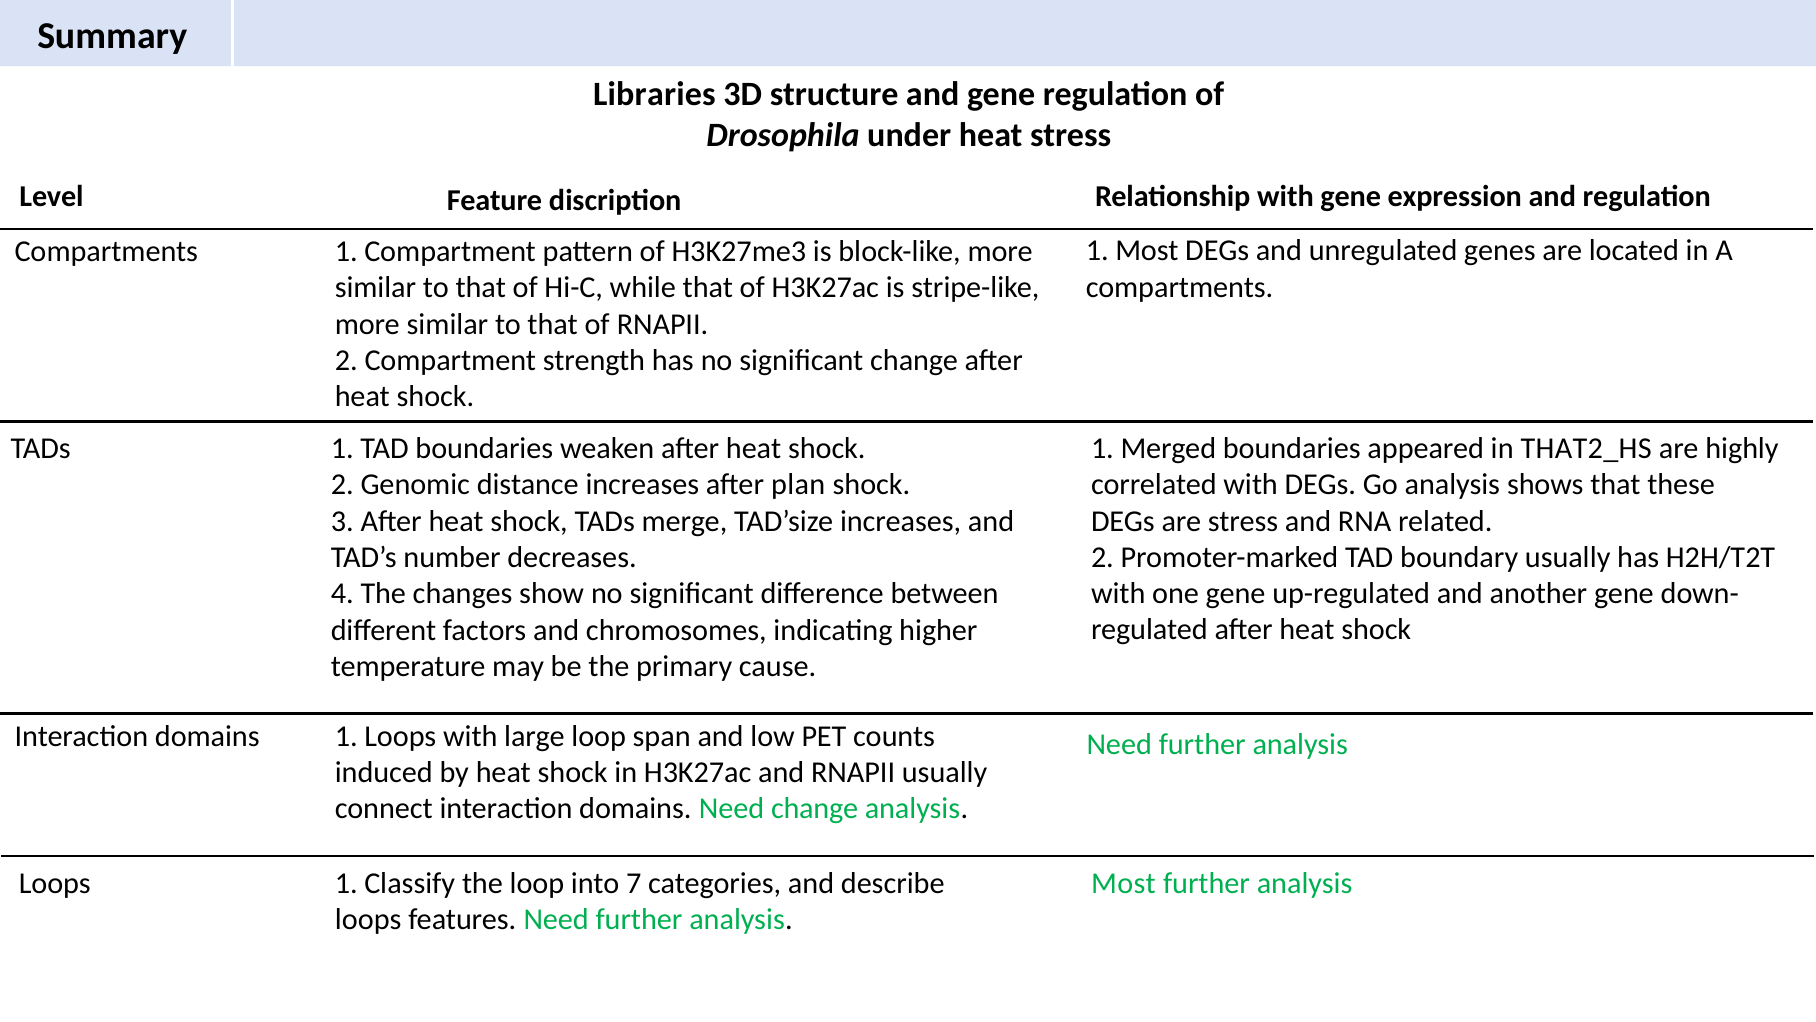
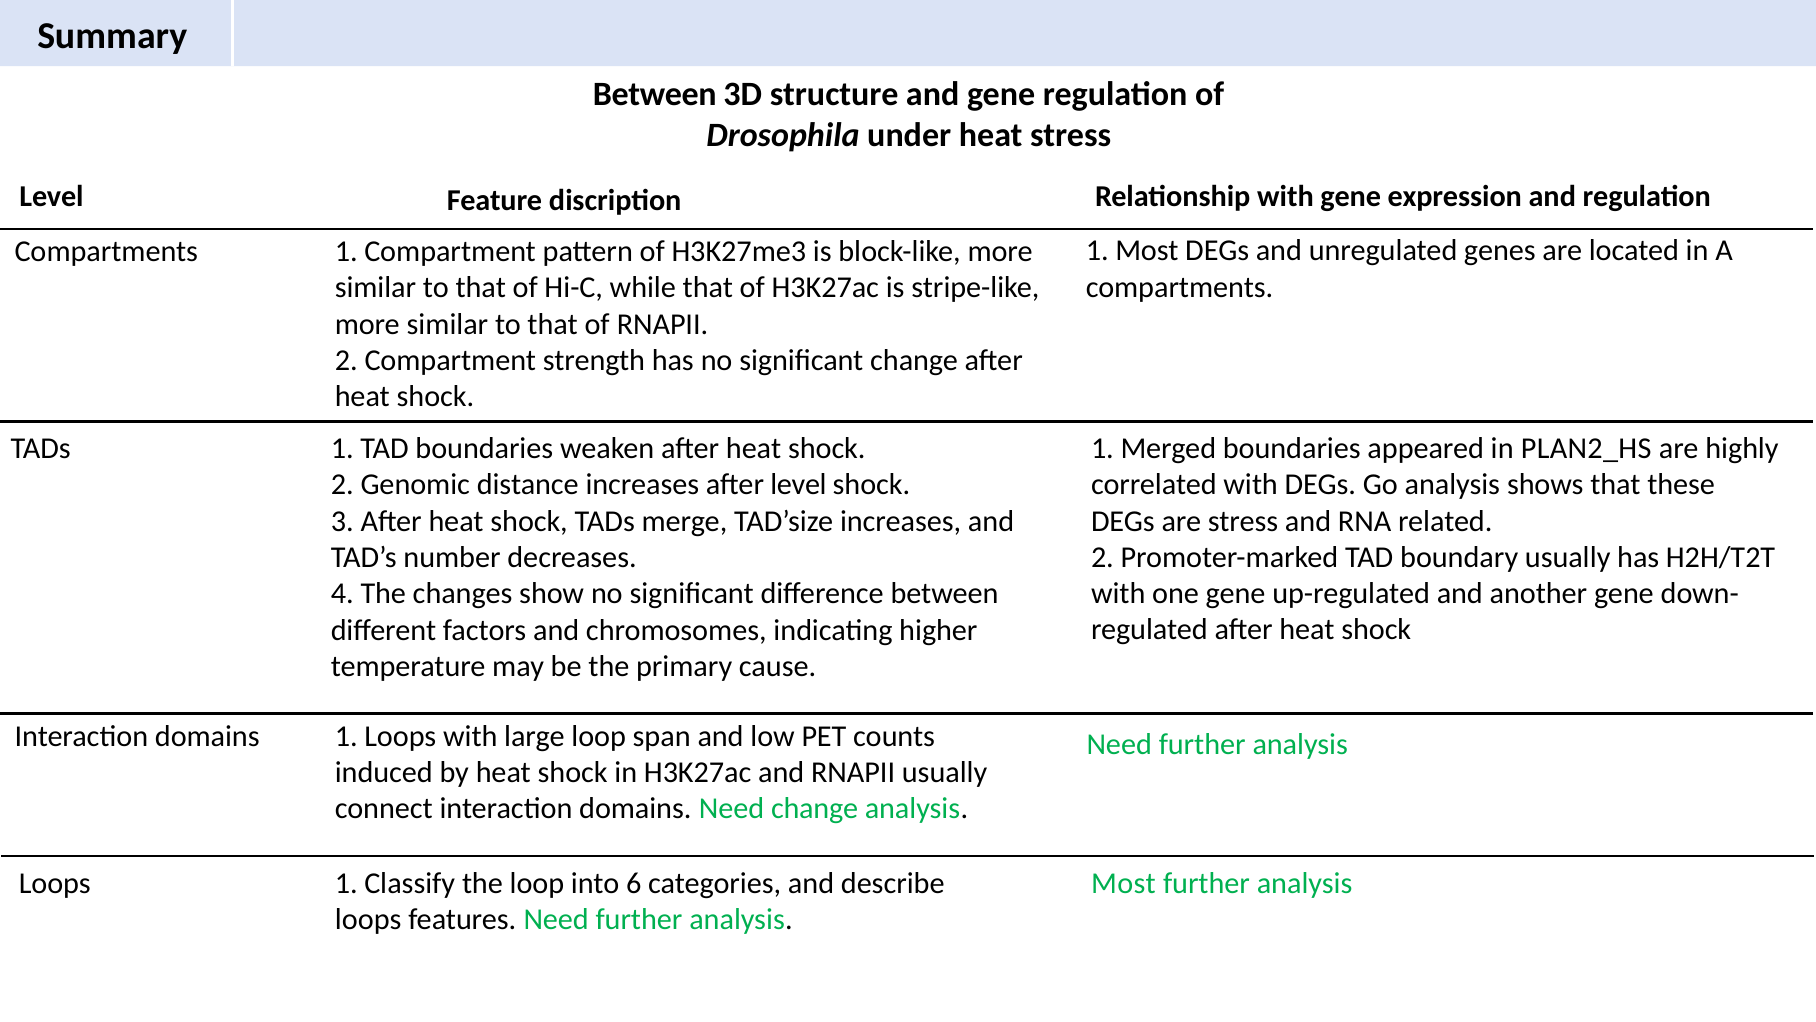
Libraries at (654, 94): Libraries -> Between
THAT2_HS: THAT2_HS -> PLAN2_HS
after plan: plan -> level
7: 7 -> 6
